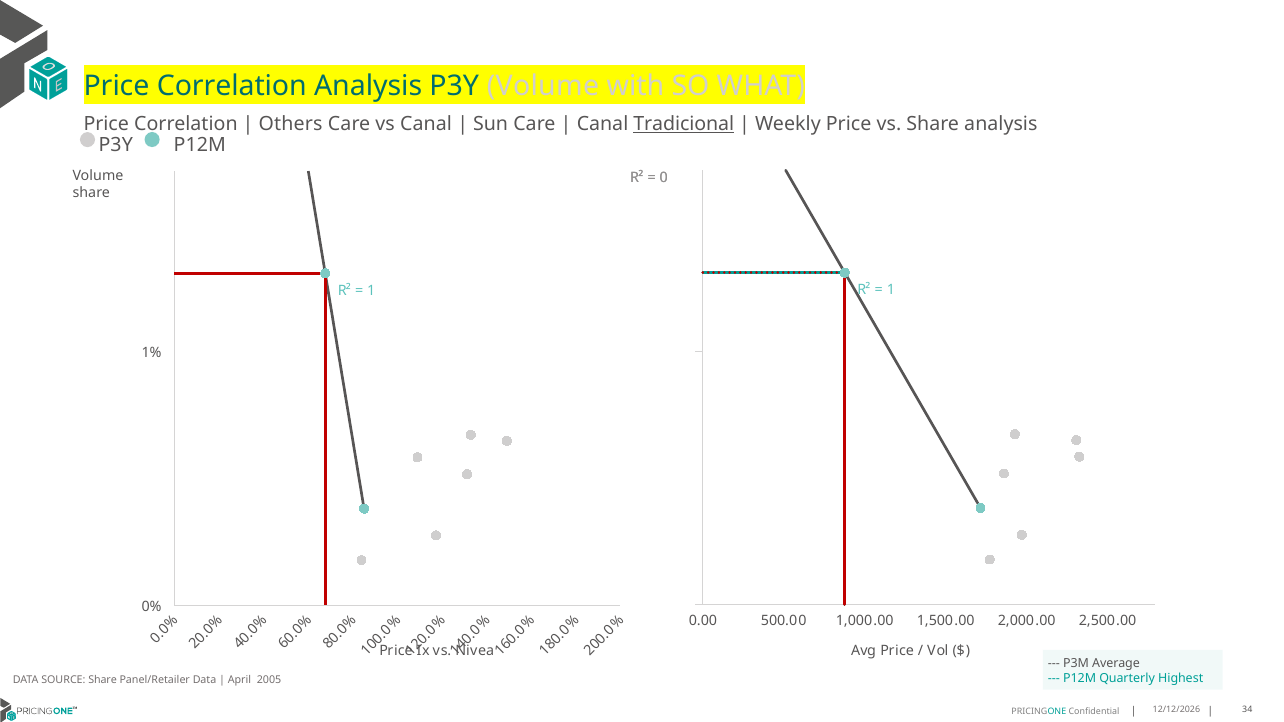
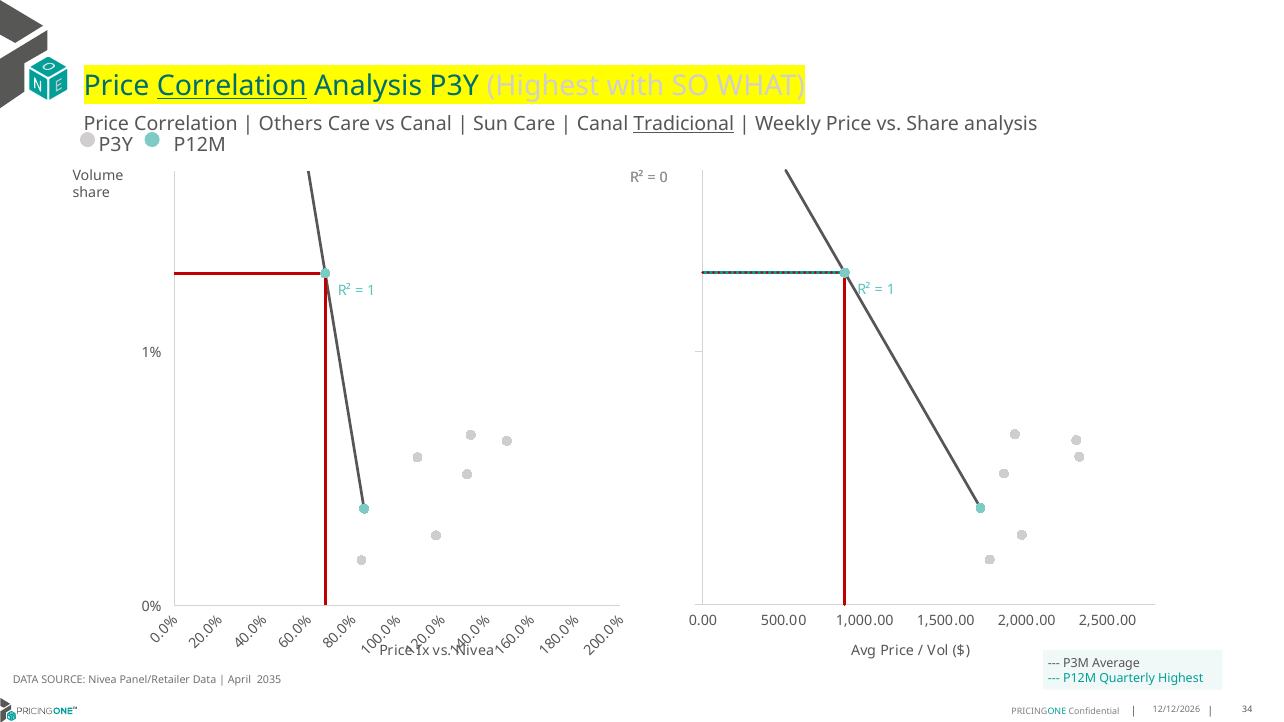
Correlation at (232, 86) underline: none -> present
P3Y Volume: Volume -> Highest
SOURCE Share: Share -> Nivea
2005: 2005 -> 2035
